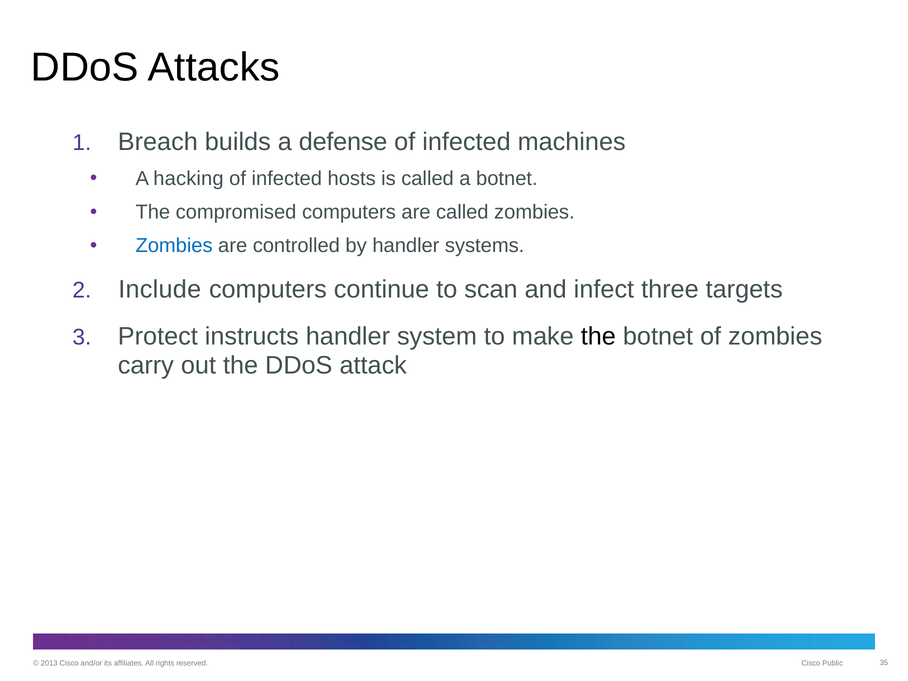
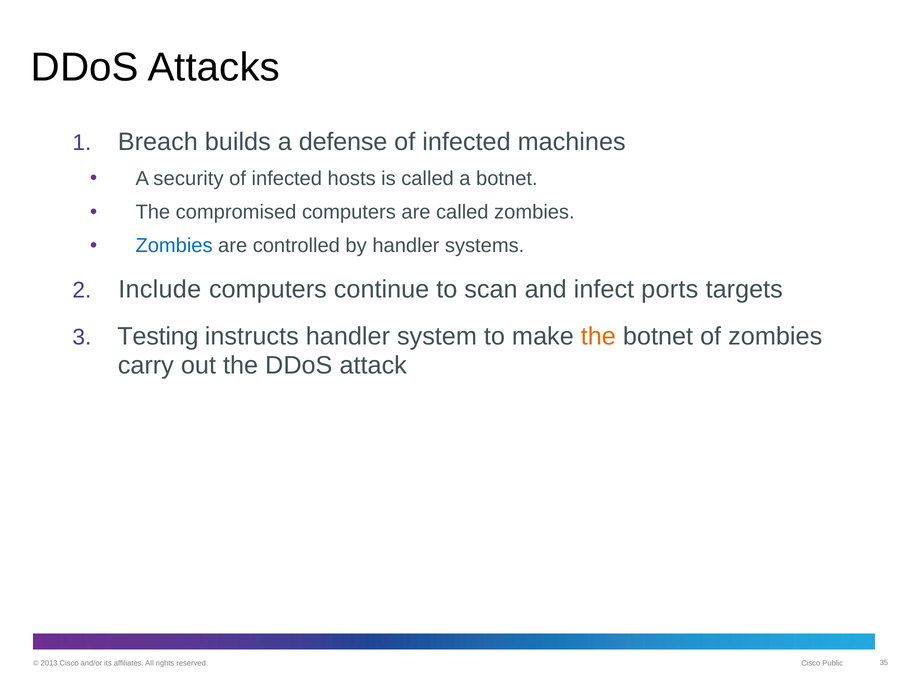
hacking: hacking -> security
three: three -> ports
Protect: Protect -> Testing
the at (598, 337) colour: black -> orange
